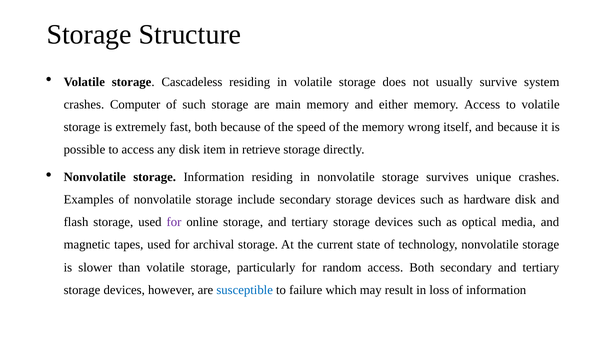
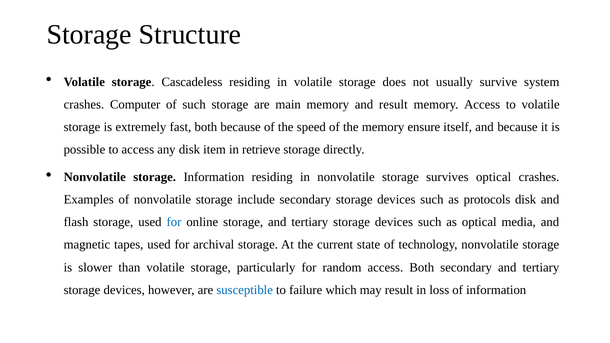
and either: either -> result
wrong: wrong -> ensure
survives unique: unique -> optical
hardware: hardware -> protocols
for at (174, 222) colour: purple -> blue
